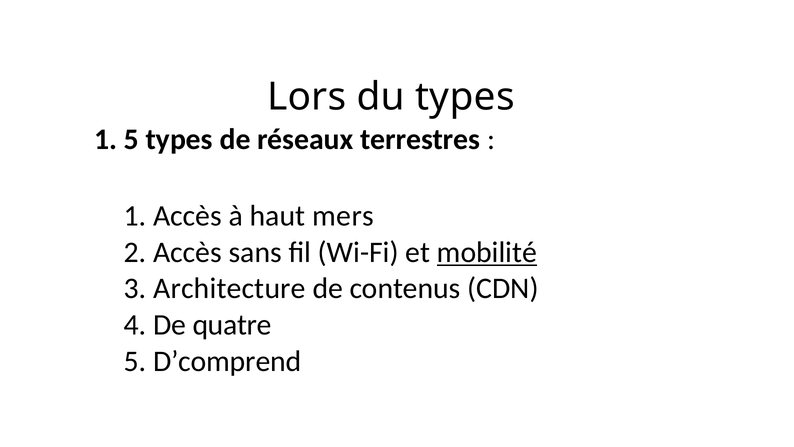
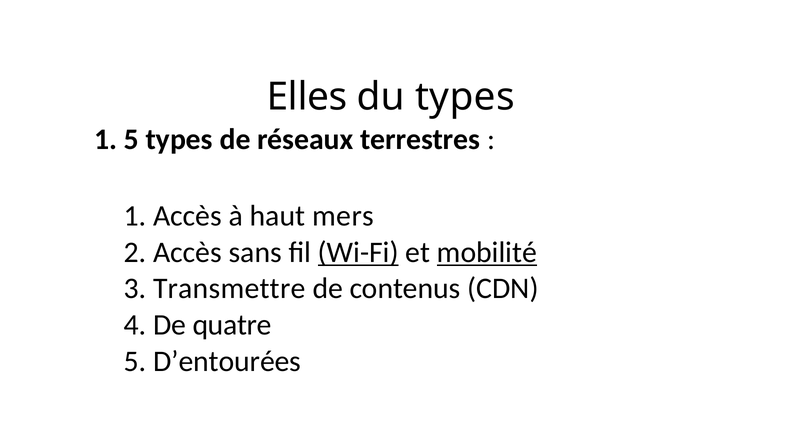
Lors: Lors -> Elles
Wi-Fi underline: none -> present
Architecture: Architecture -> Transmettre
D’comprend: D’comprend -> D’entourées
